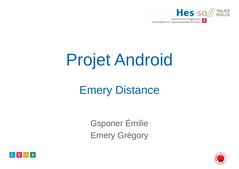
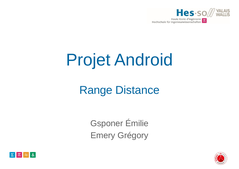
Emery at (96, 90): Emery -> Range
